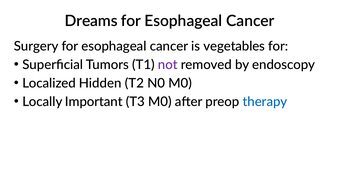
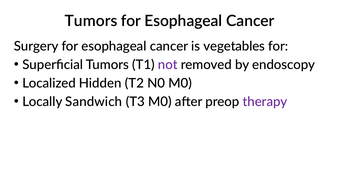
Dreams at (91, 21): Dreams -> Tumors
Important: Important -> Sandwich
therapy colour: blue -> purple
